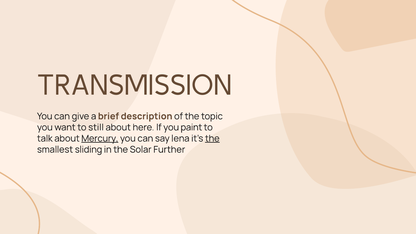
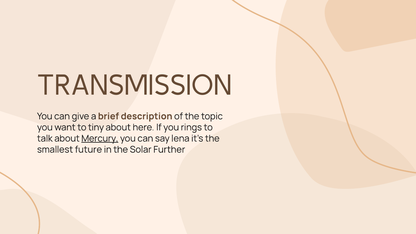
still: still -> tiny
paint: paint -> rings
the at (212, 138) underline: present -> none
sliding: sliding -> future
